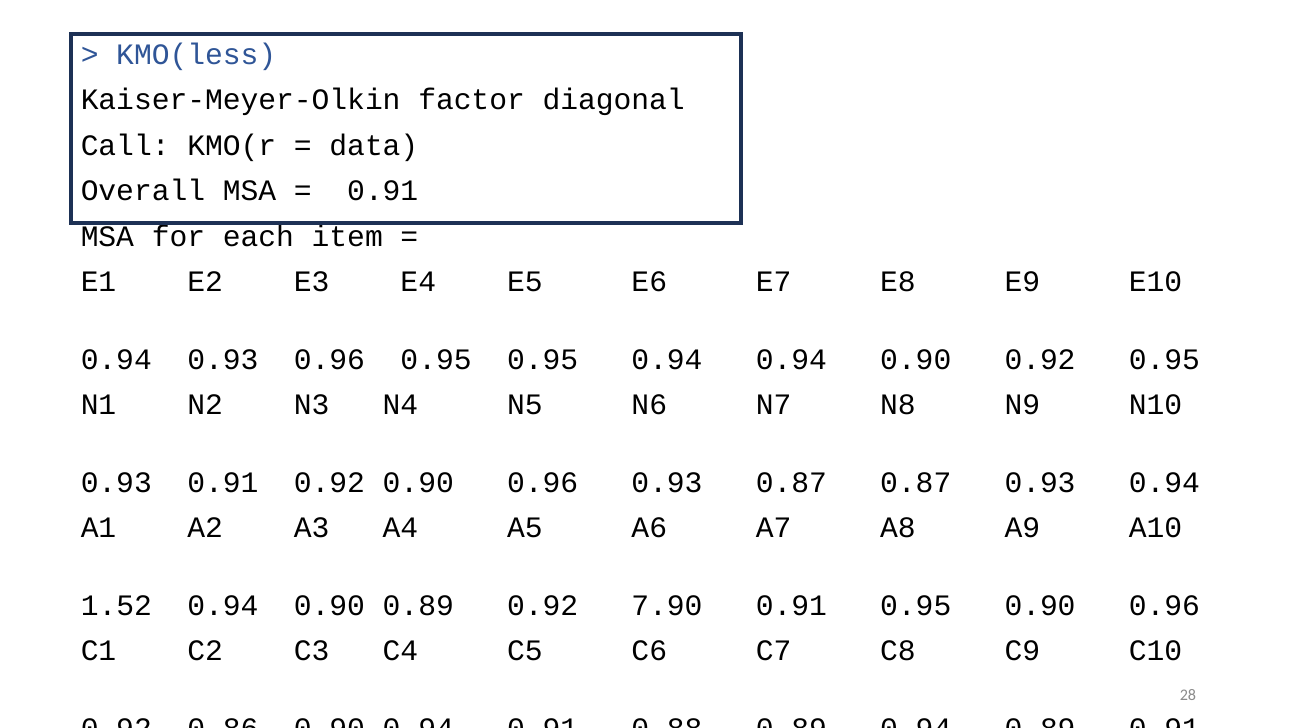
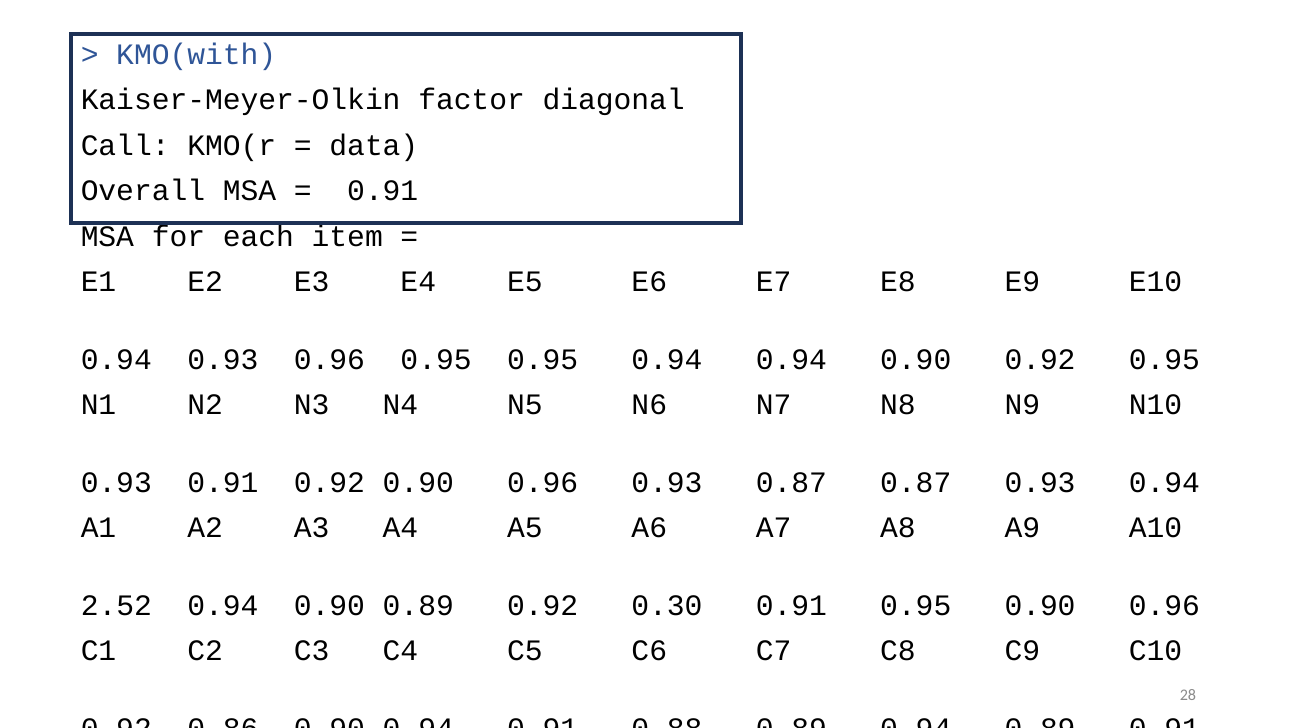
KMO(less: KMO(less -> KMO(with
1.52: 1.52 -> 2.52
7.90: 7.90 -> 0.30
